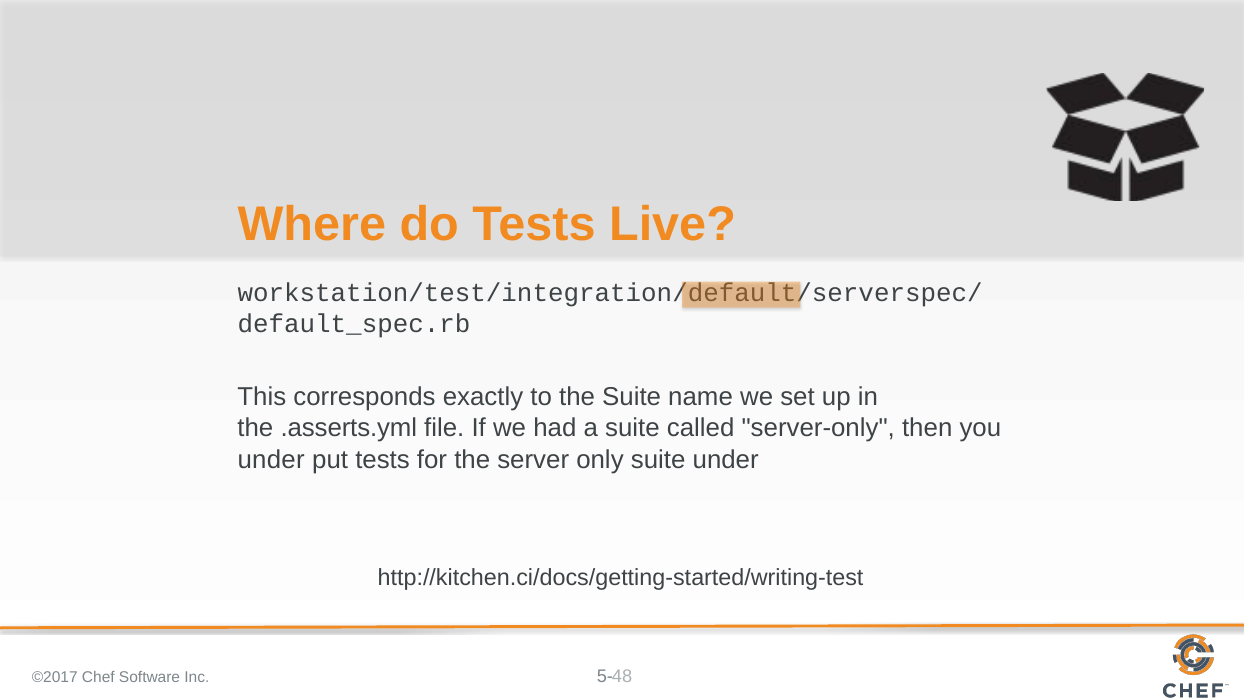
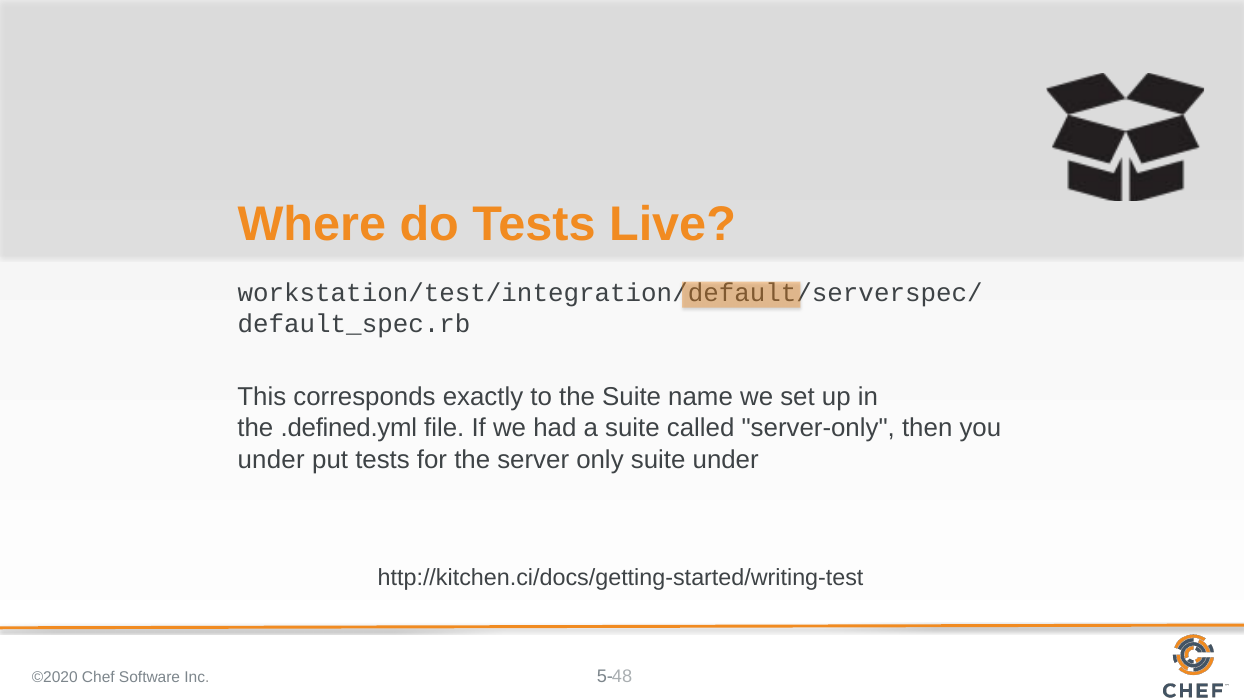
.asserts.yml: .asserts.yml -> .defined.yml
©2017: ©2017 -> ©2020
